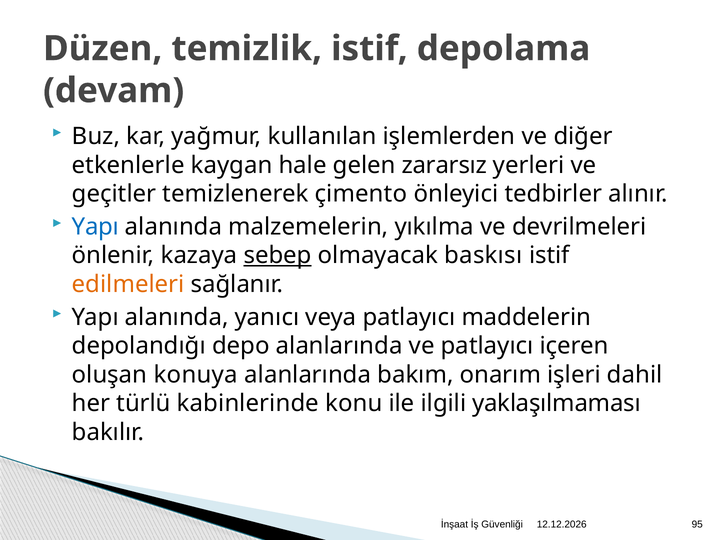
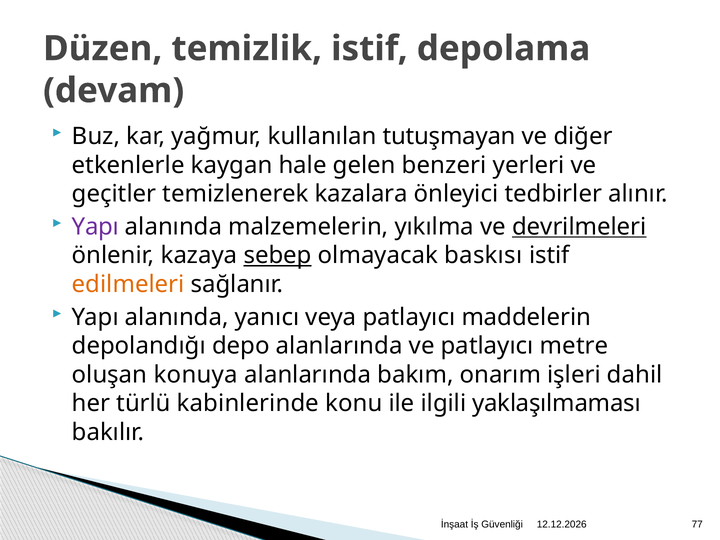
işlemlerden: işlemlerden -> tutuşmayan
zararsız: zararsız -> benzeri
çimento: çimento -> kazalara
Yapı at (95, 227) colour: blue -> purple
devrilmeleri underline: none -> present
içeren: içeren -> metre
95: 95 -> 77
